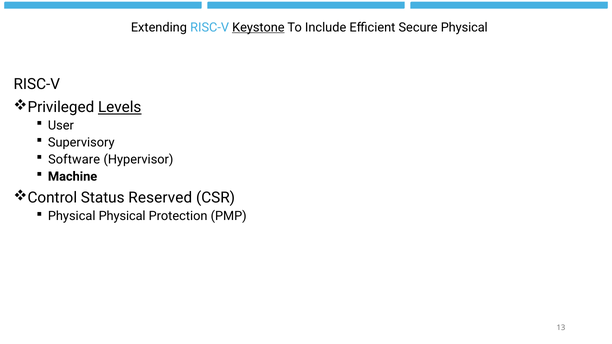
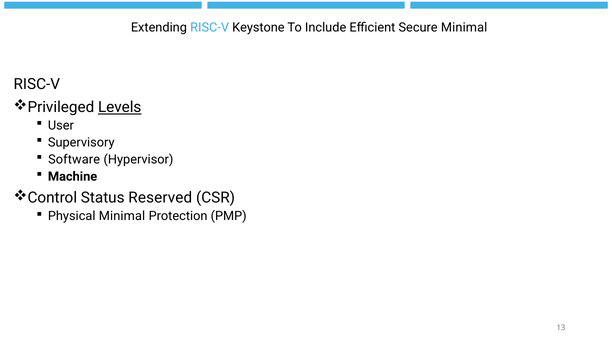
Keystone underline: present -> none
Secure Physical: Physical -> Minimal
Physical Physical: Physical -> Minimal
